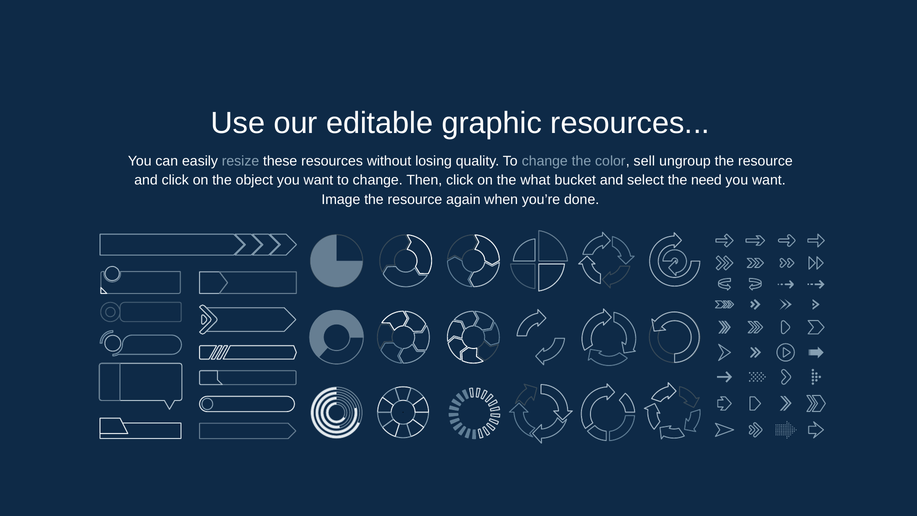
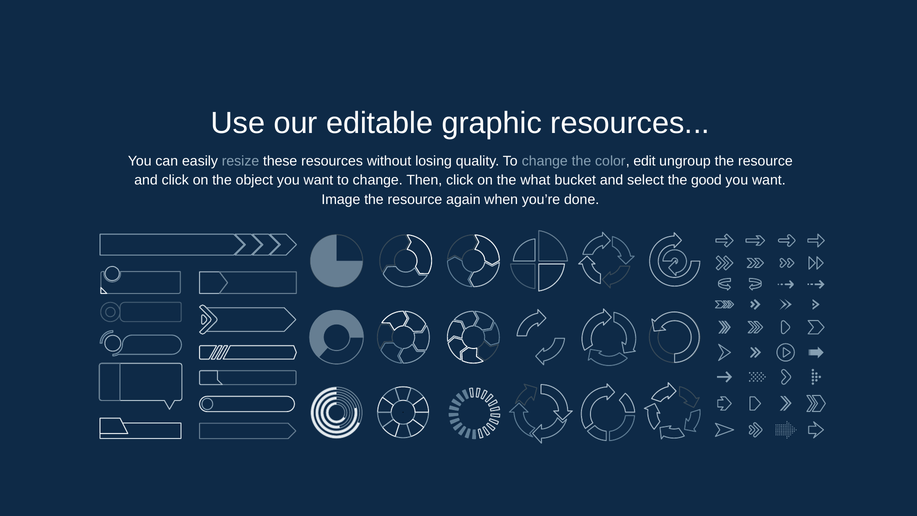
sell: sell -> edit
need: need -> good
